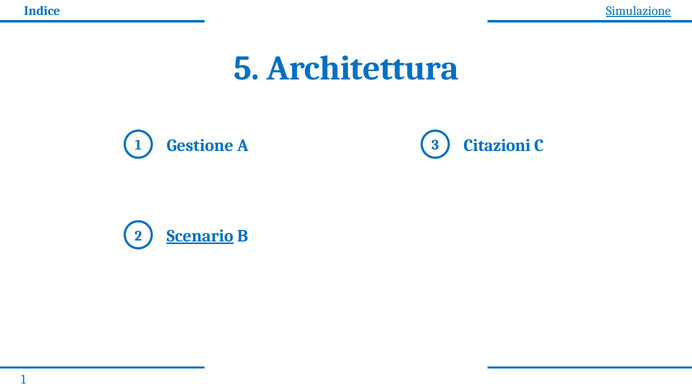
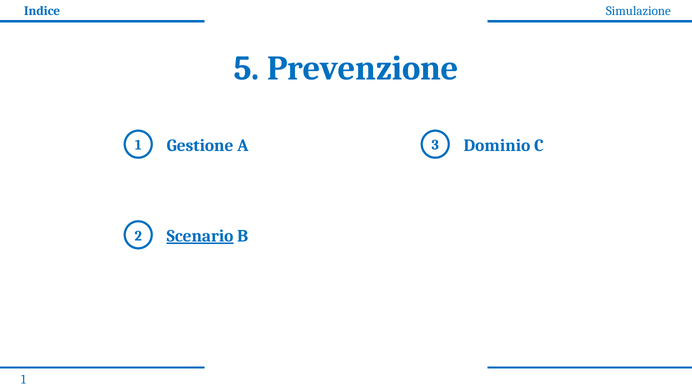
Simulazione underline: present -> none
Architettura: Architettura -> Prevenzione
Citazioni: Citazioni -> Dominio
